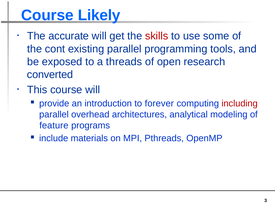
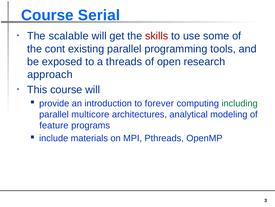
Likely: Likely -> Serial
accurate: accurate -> scalable
converted: converted -> approach
including colour: red -> green
overhead: overhead -> multicore
